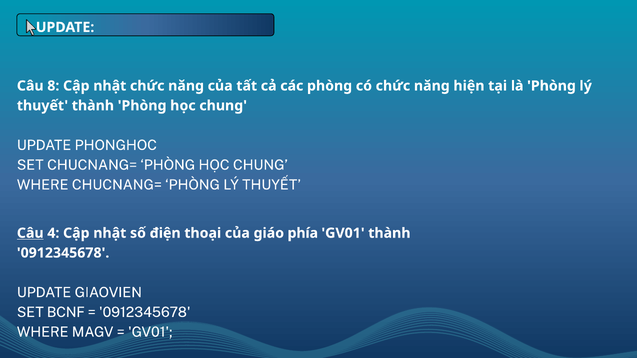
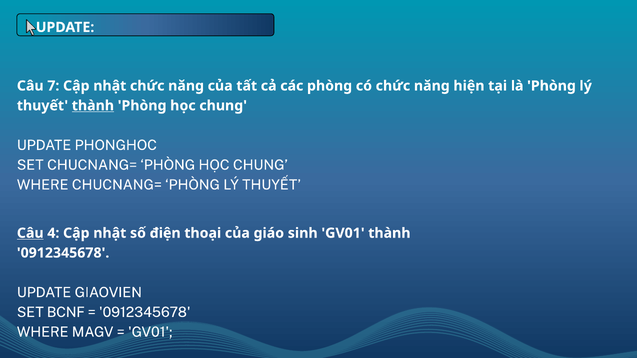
8: 8 -> 7
thành at (93, 106) underline: none -> present
phía: phía -> sinh
